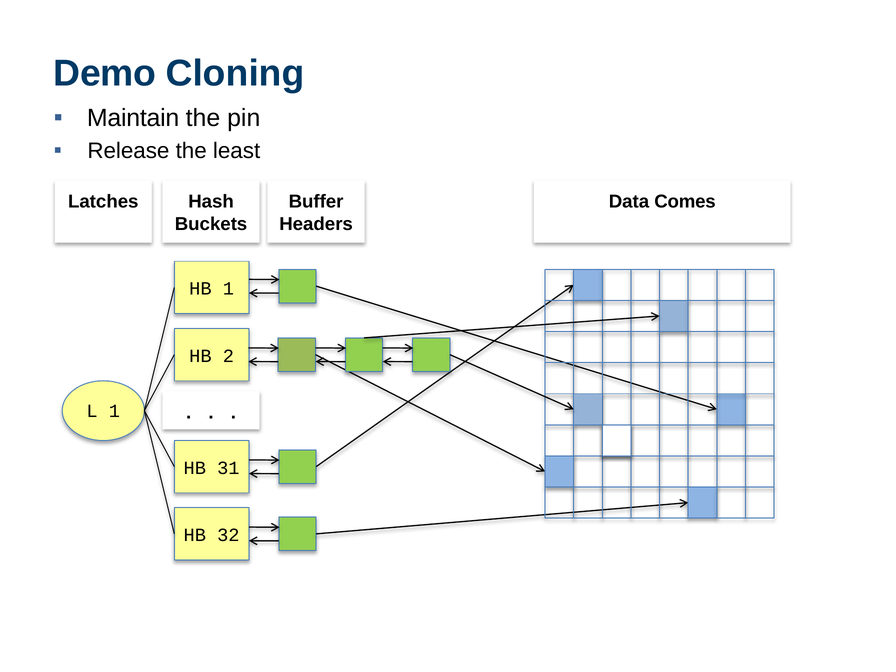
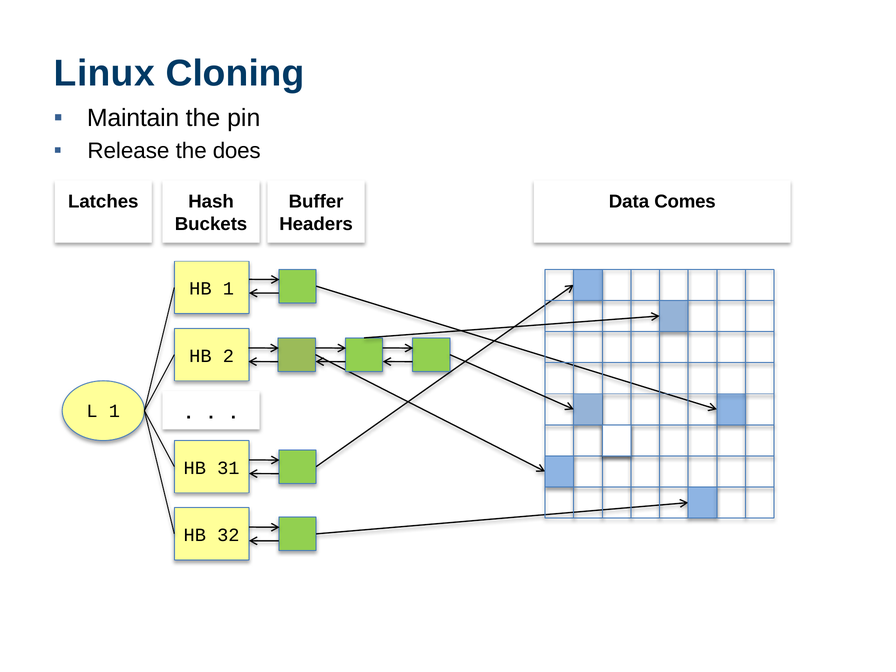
Demo: Demo -> Linux
least: least -> does
